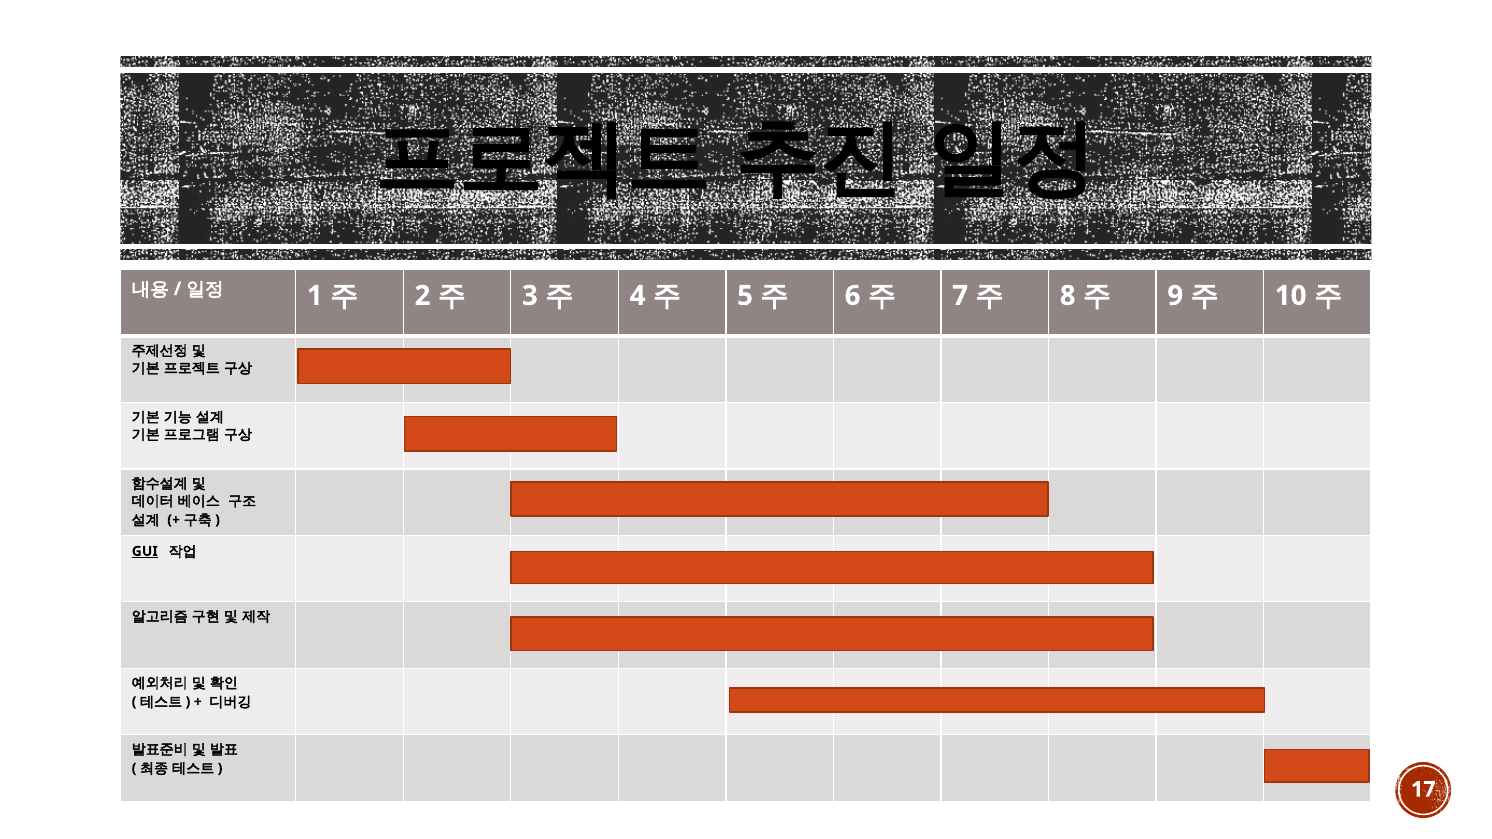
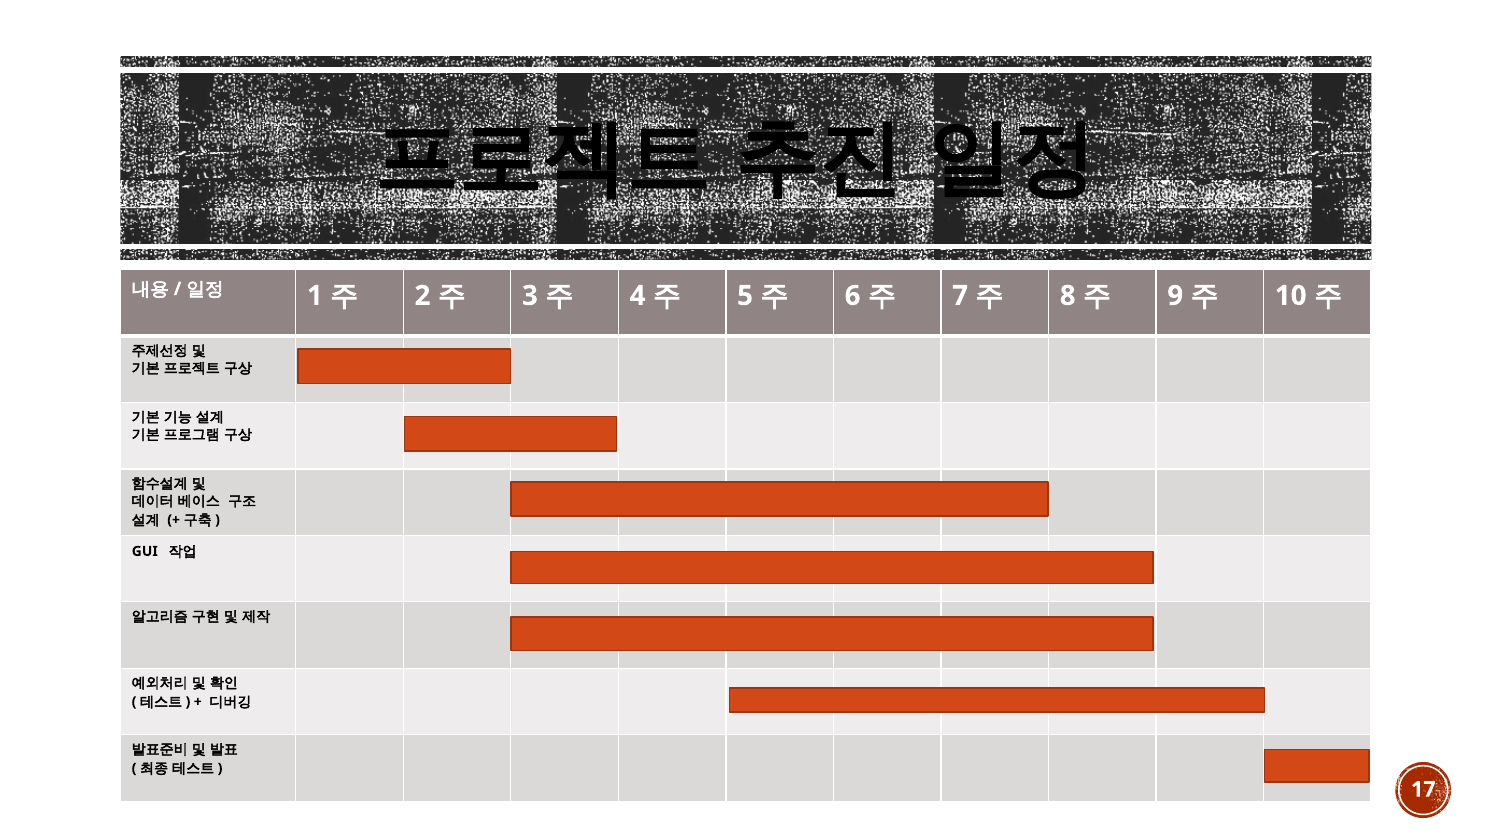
GUI underline: present -> none
